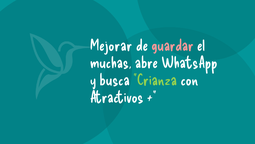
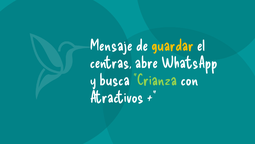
Mejorar: Mejorar -> Mensaje
guardar colour: pink -> yellow
muchas: muchas -> centras
